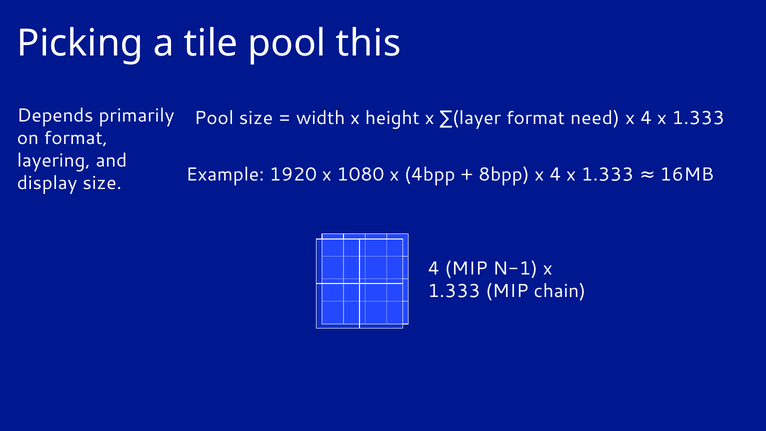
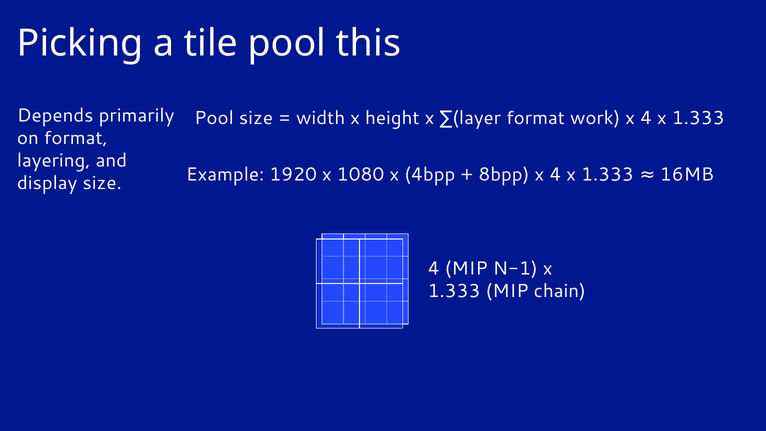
need: need -> work
